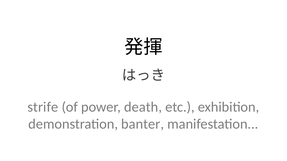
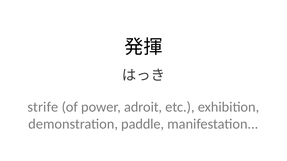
death: death -> adroit
banter: banter -> paddle
